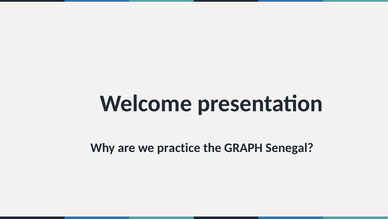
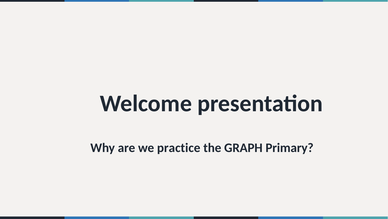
Senegal: Senegal -> Primary
